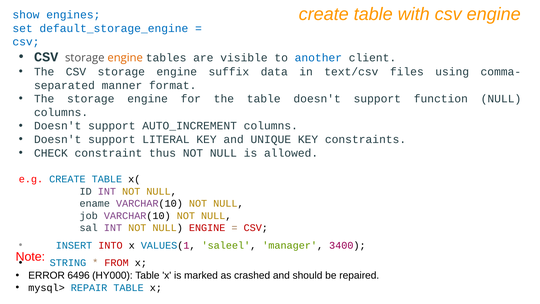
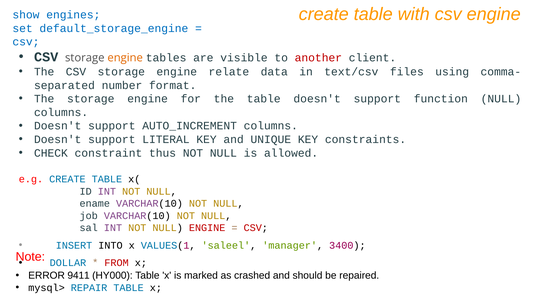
another colour: blue -> red
suffix: suffix -> relate
manner: manner -> number
INTO colour: red -> black
STRING: STRING -> DOLLAR
6496: 6496 -> 9411
